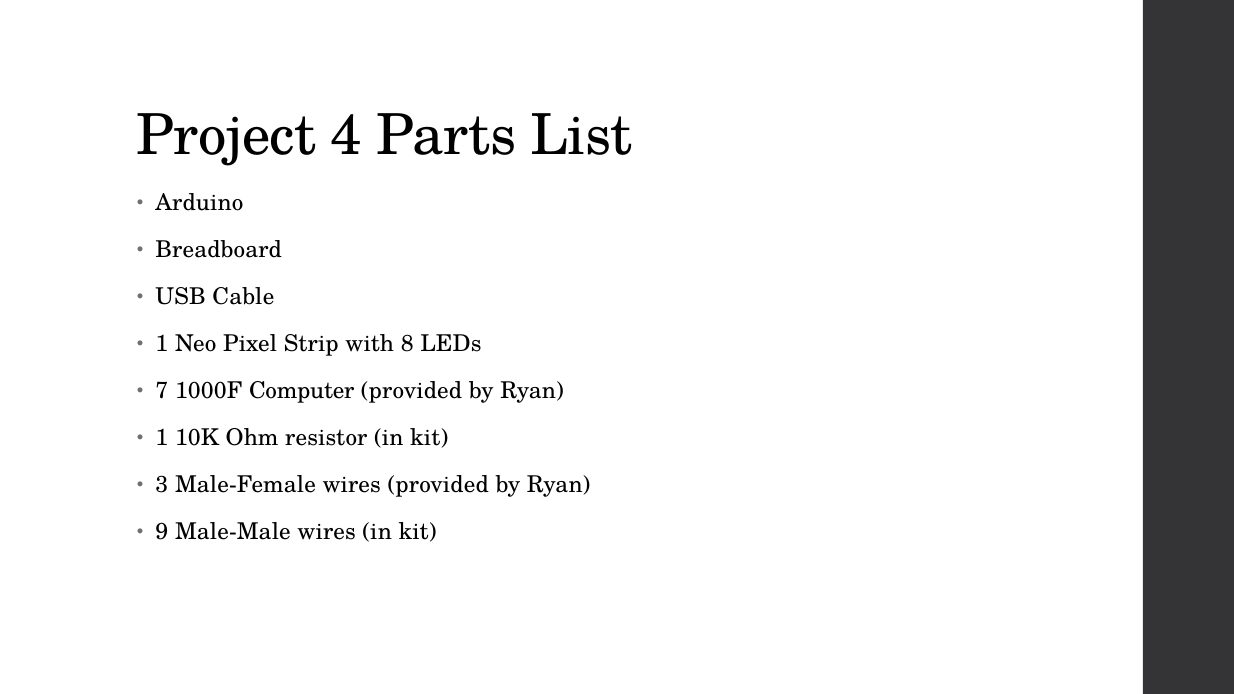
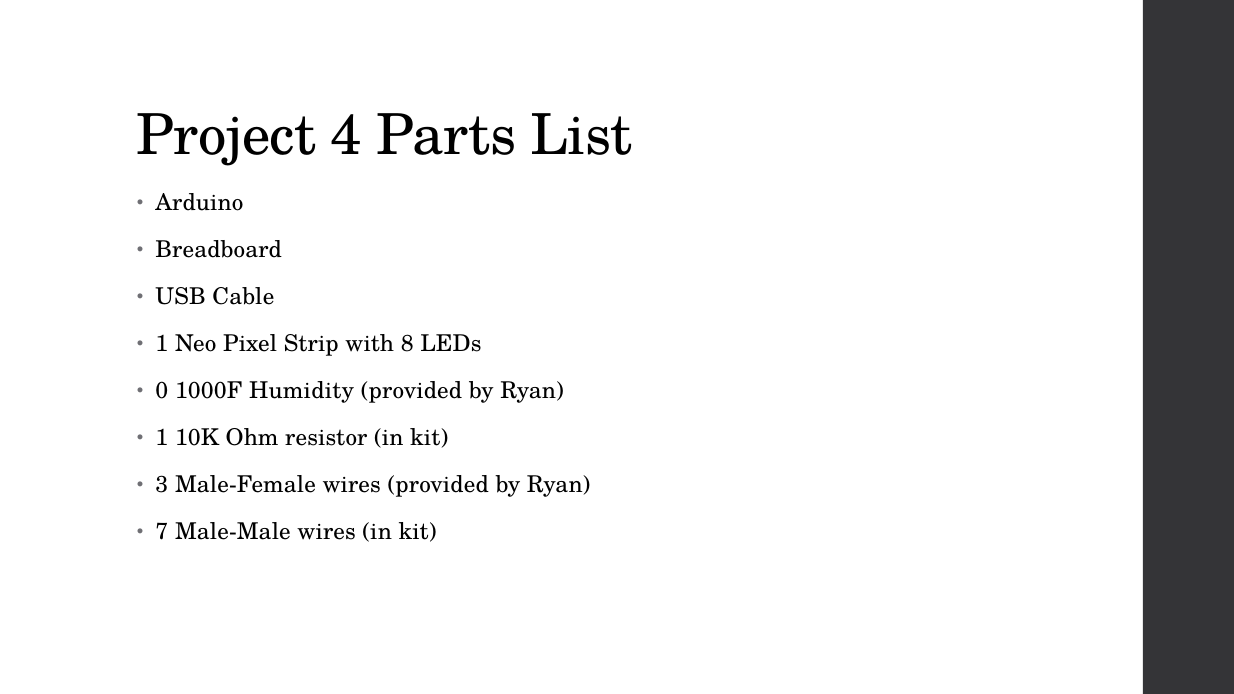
7: 7 -> 0
Computer: Computer -> Humidity
9: 9 -> 7
